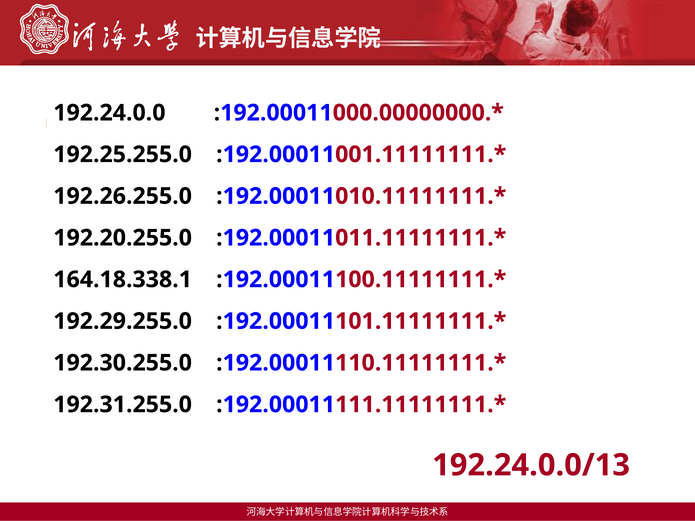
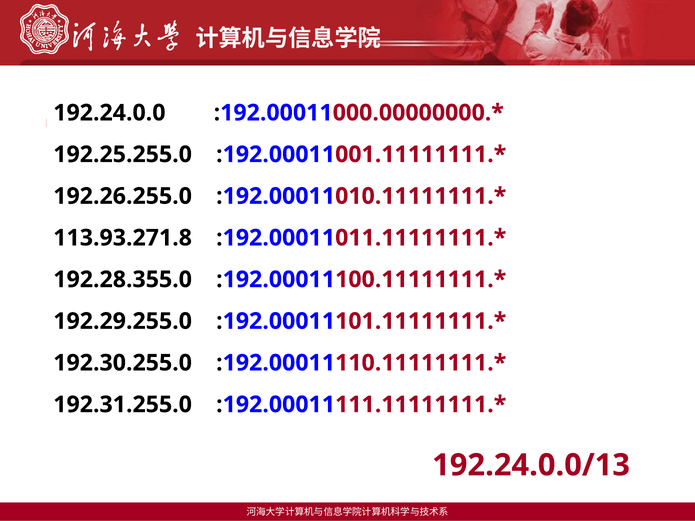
192.20.255.0: 192.20.255.0 -> 113.93.271.8
164.18.338.1: 164.18.338.1 -> 192.28.355.0
